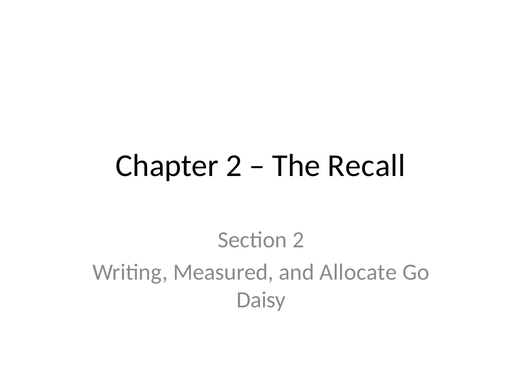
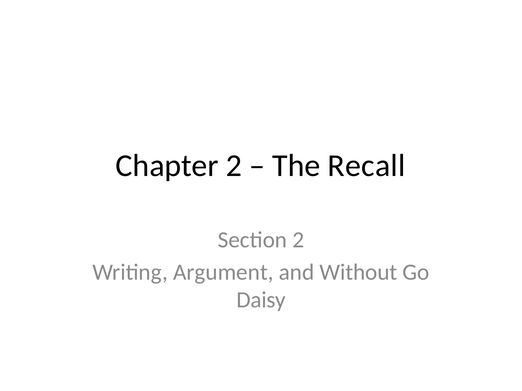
Measured: Measured -> Argument
Allocate: Allocate -> Without
